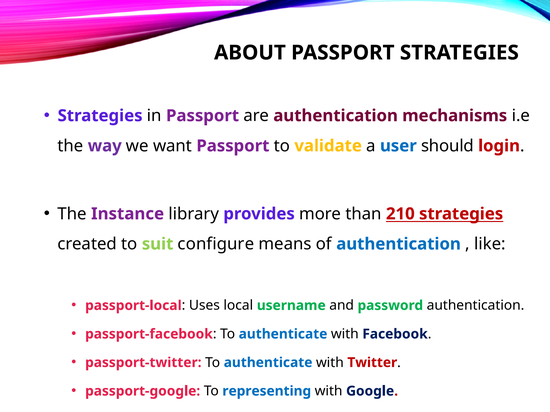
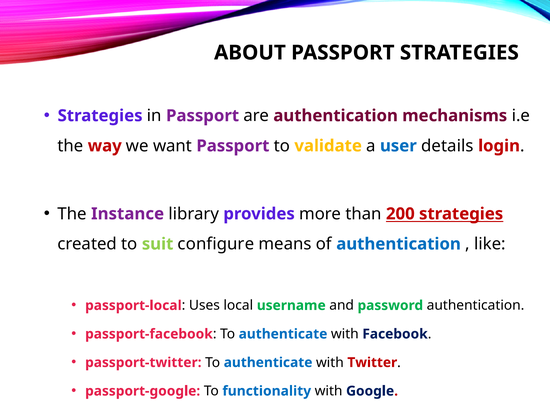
way colour: purple -> red
should: should -> details
210: 210 -> 200
representing: representing -> functionality
